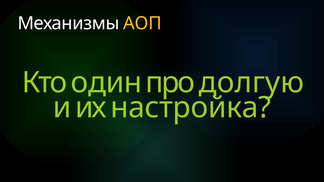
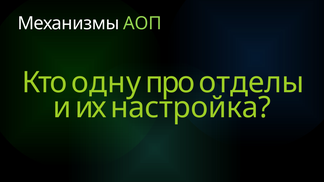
АОП colour: yellow -> light green
один: один -> одну
долгую: долгую -> отделы
